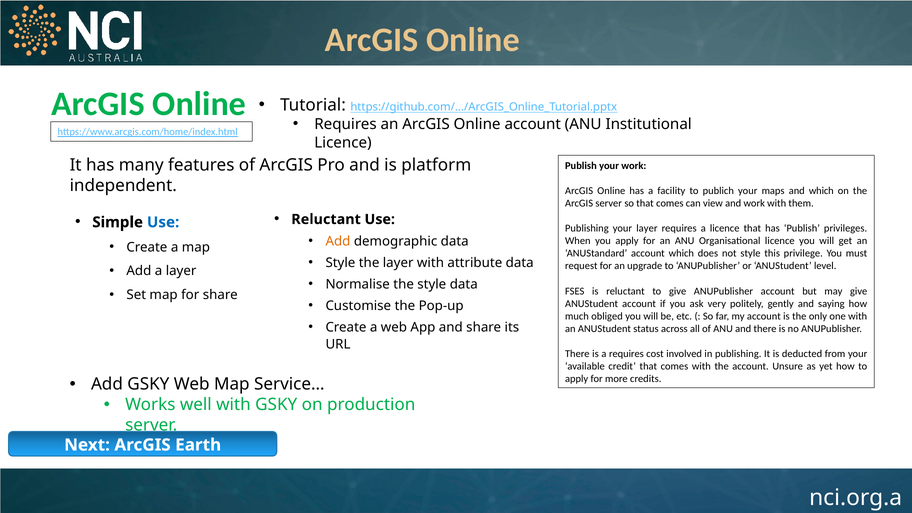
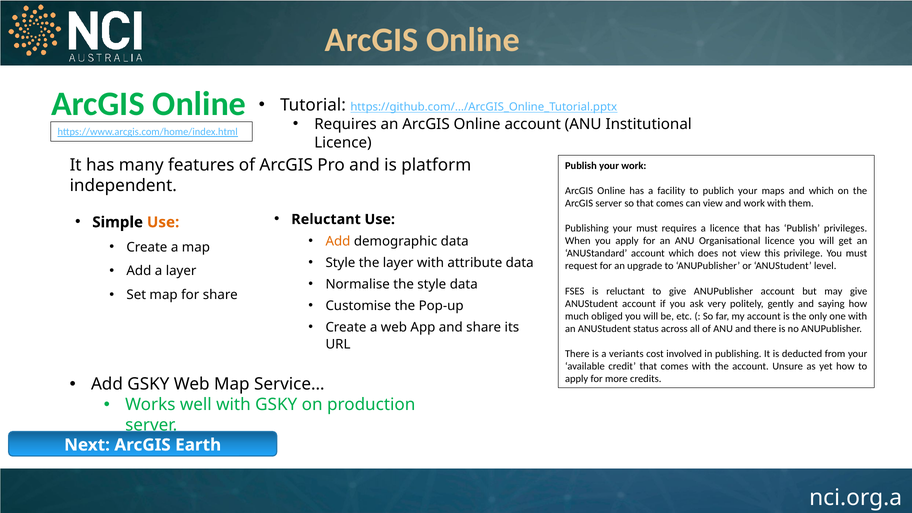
Use at (163, 222) colour: blue -> orange
your layer: layer -> must
not style: style -> view
a requires: requires -> veriants
